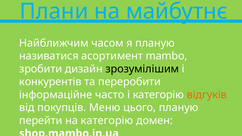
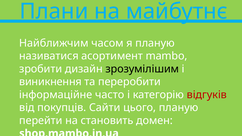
конкурентів: конкурентів -> виникнення
відгуків colour: orange -> red
Меню: Меню -> Сайти
на категорію: категорію -> становить
